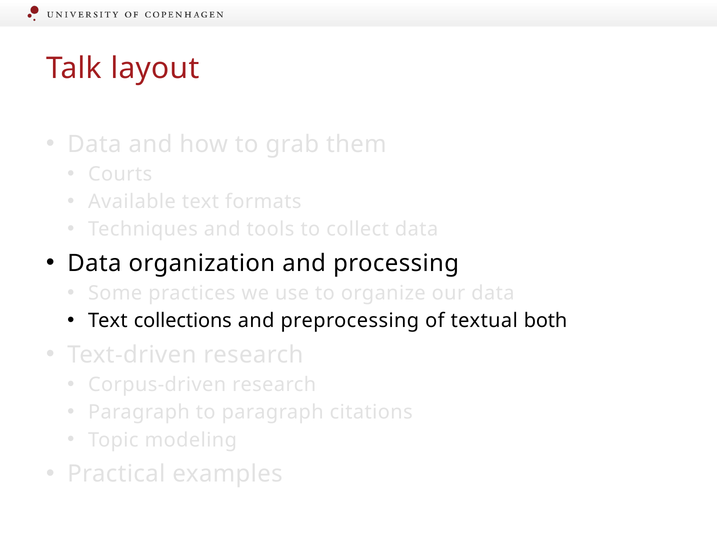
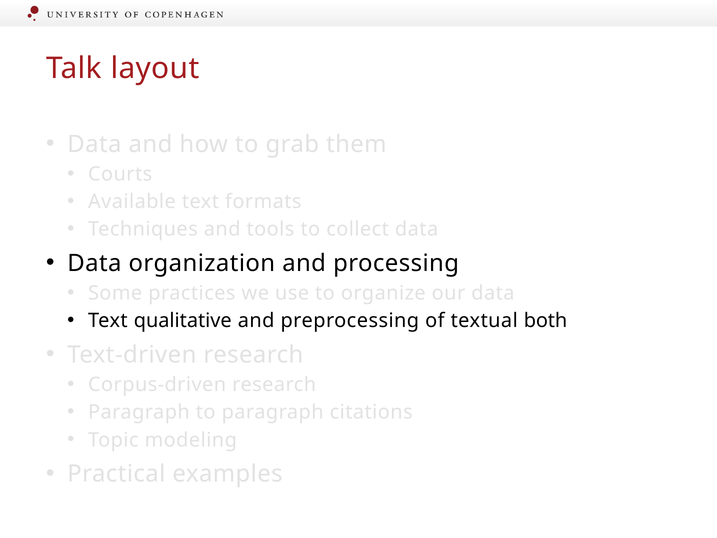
collections: collections -> qualitative
